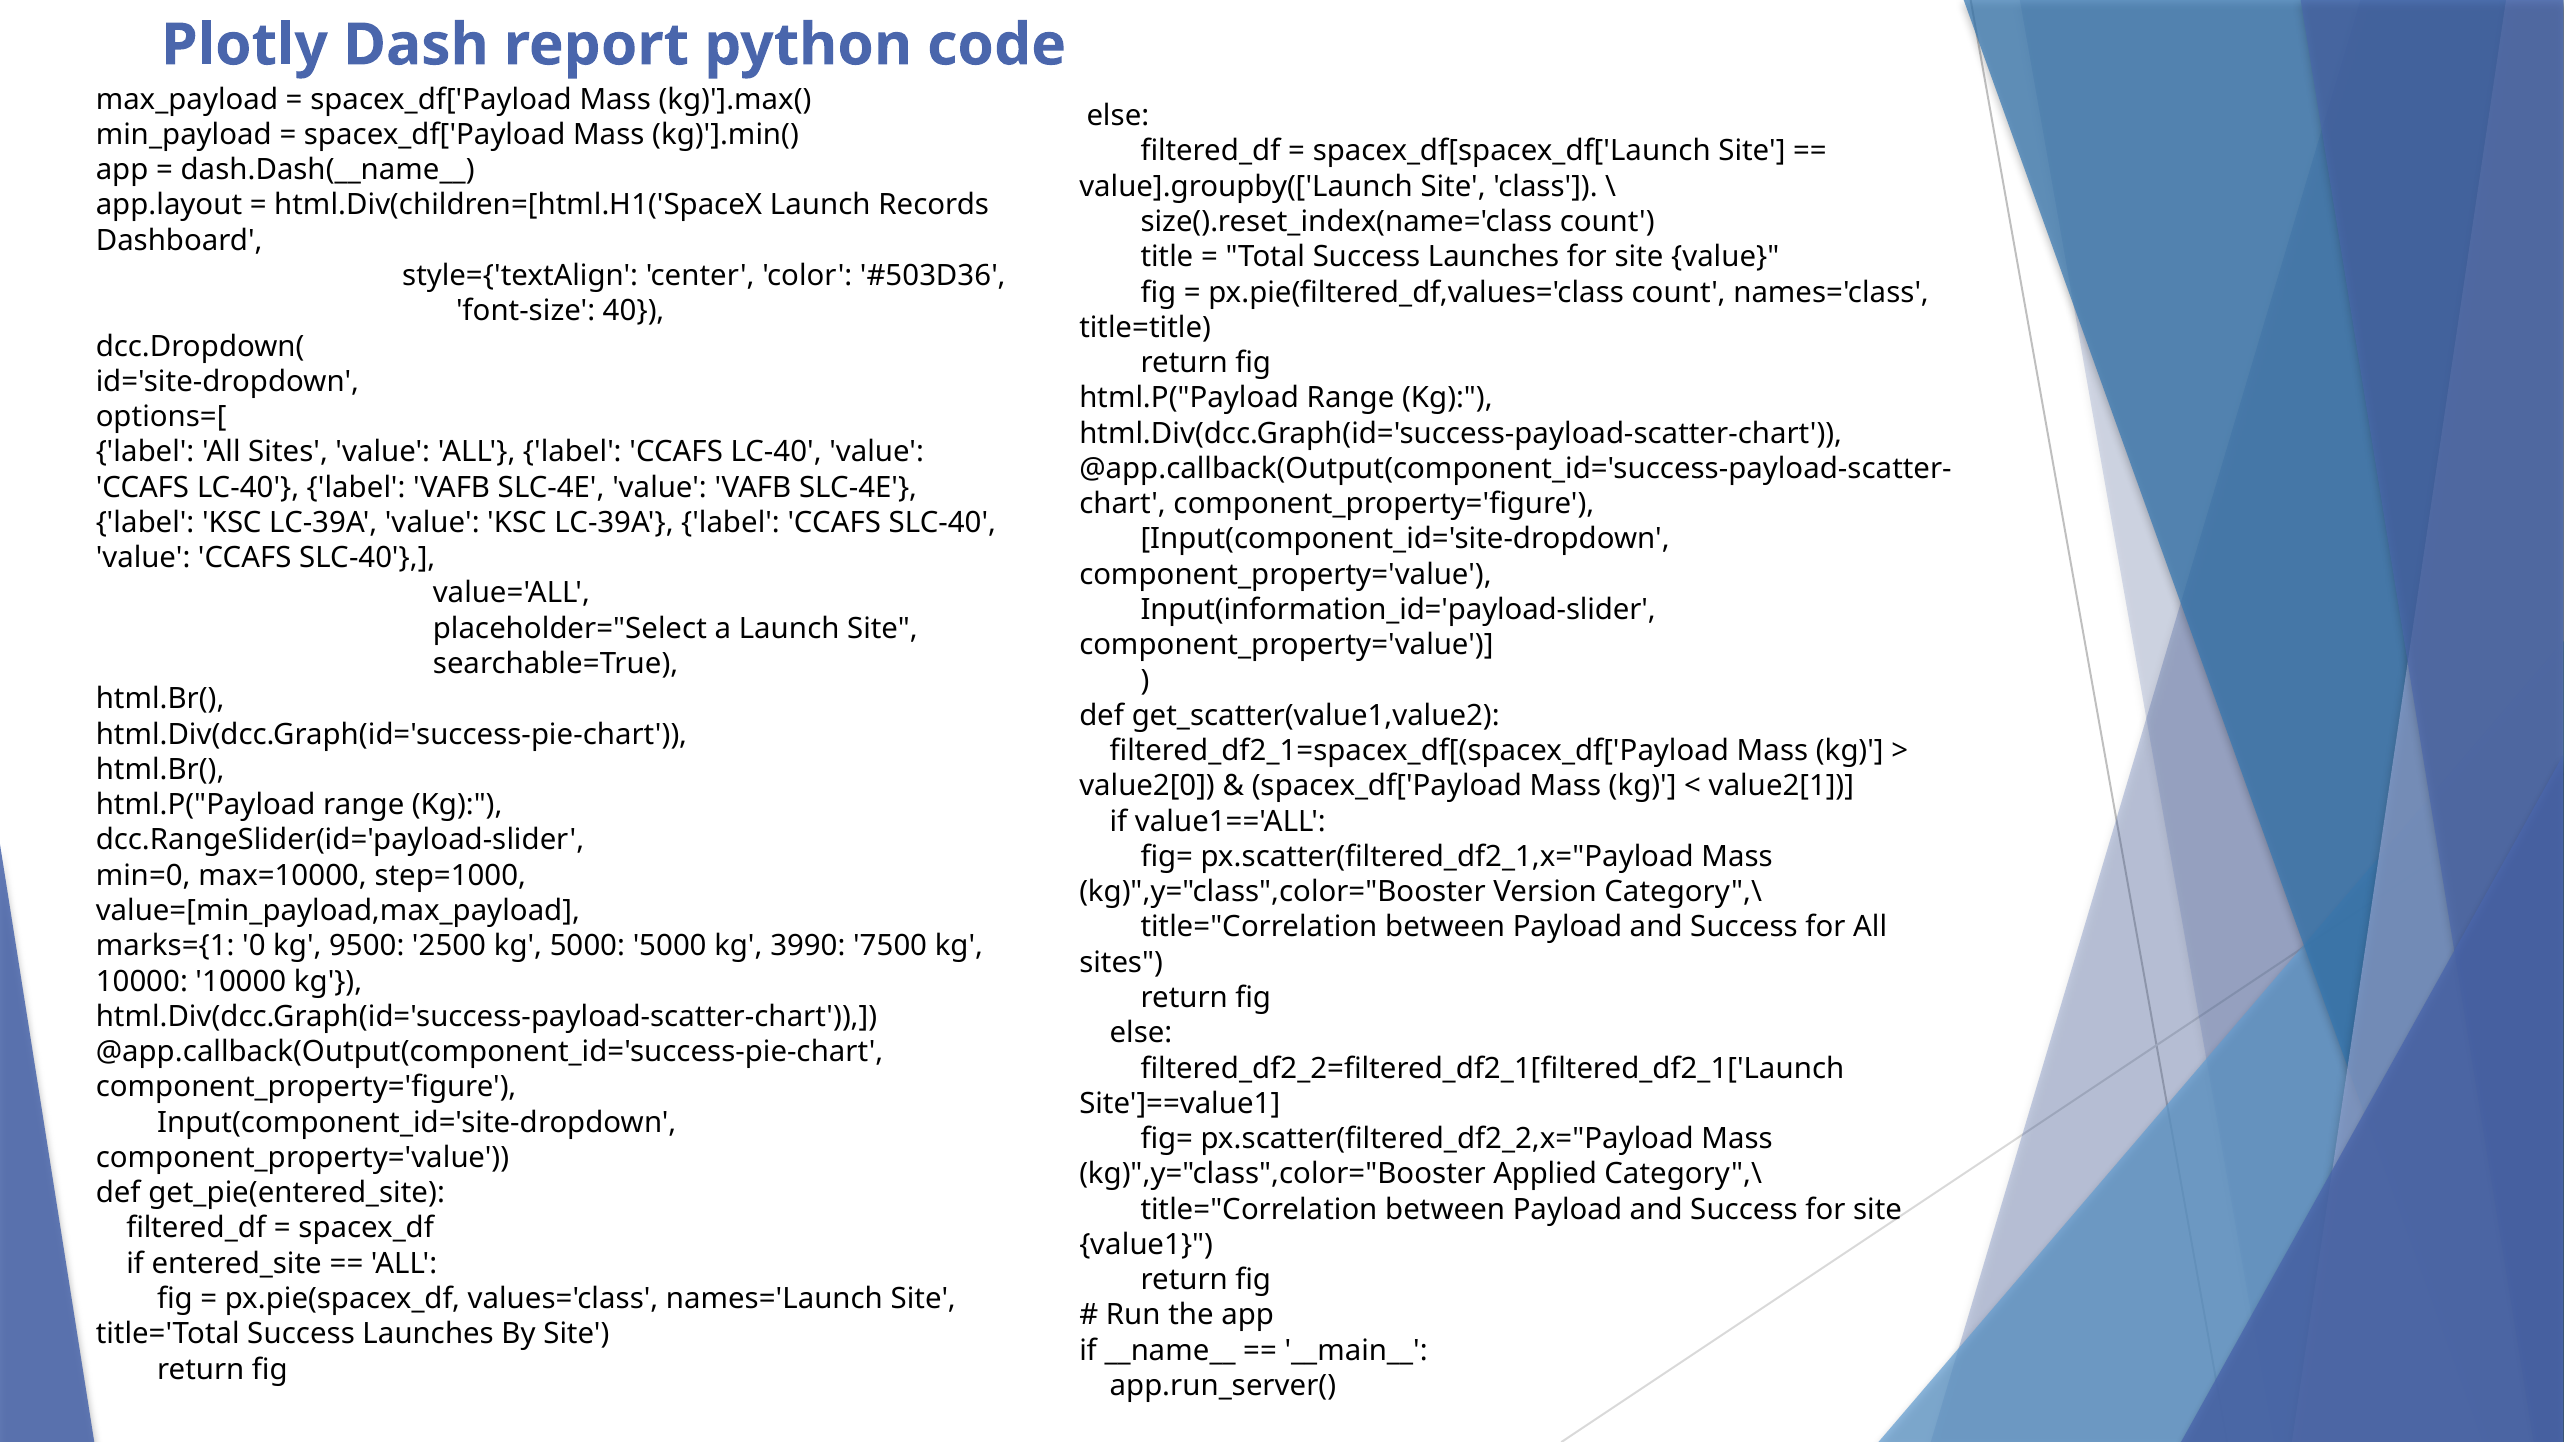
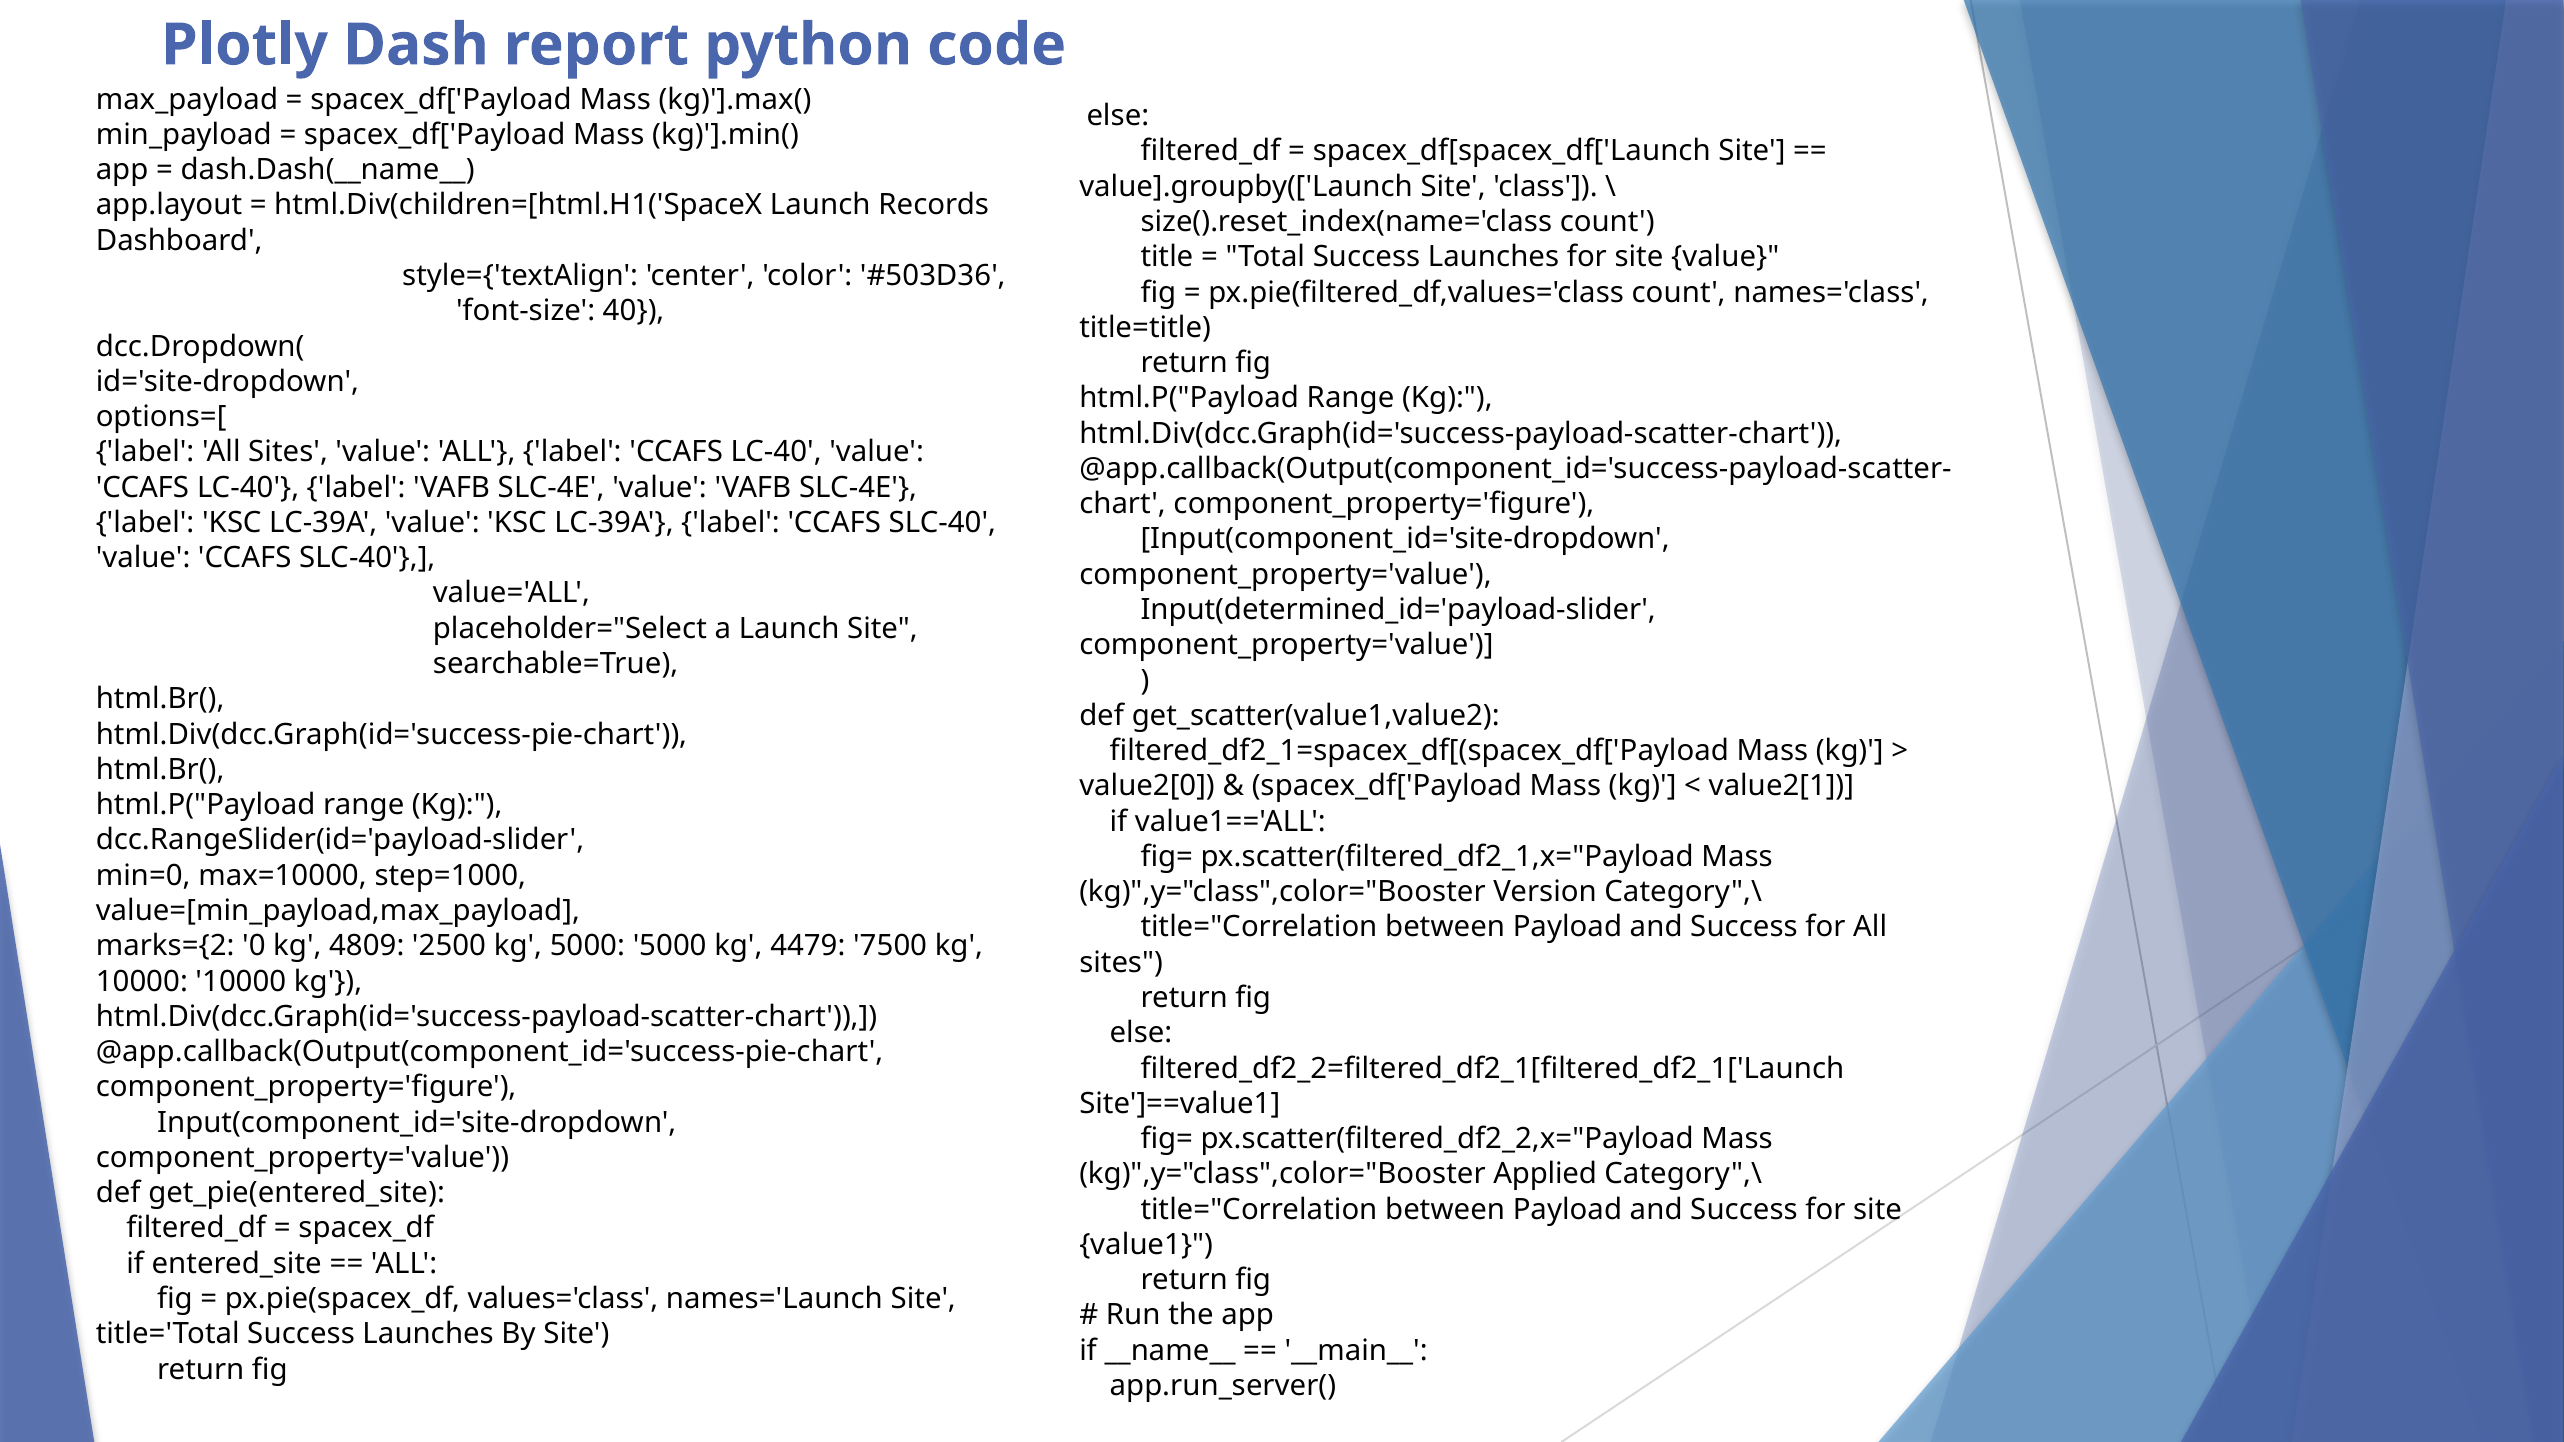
Input(information_id='payload-slider: Input(information_id='payload-slider -> Input(determined_id='payload-slider
marks={1: marks={1 -> marks={2
9500: 9500 -> 4809
3990: 3990 -> 4479
